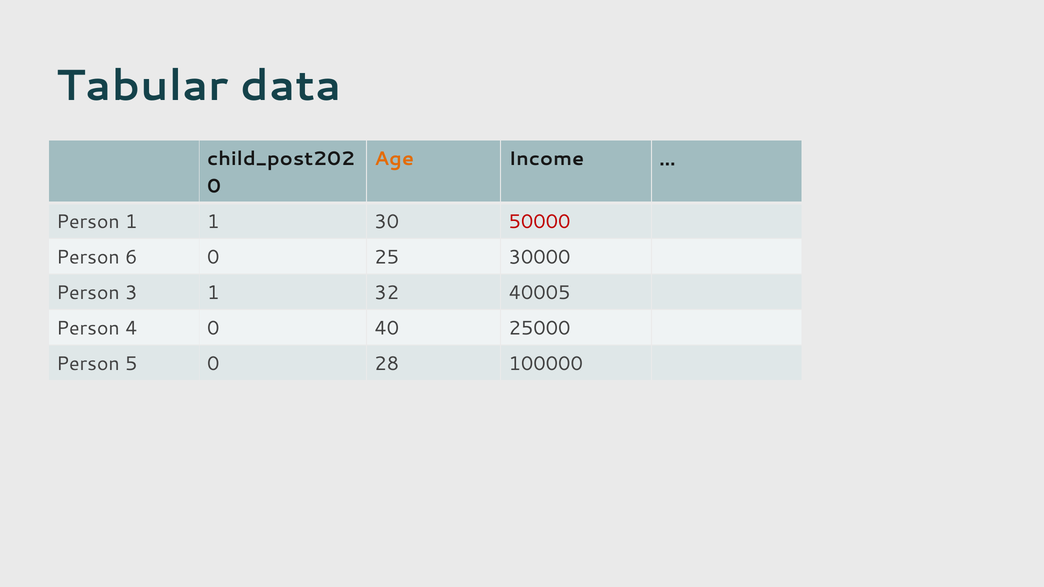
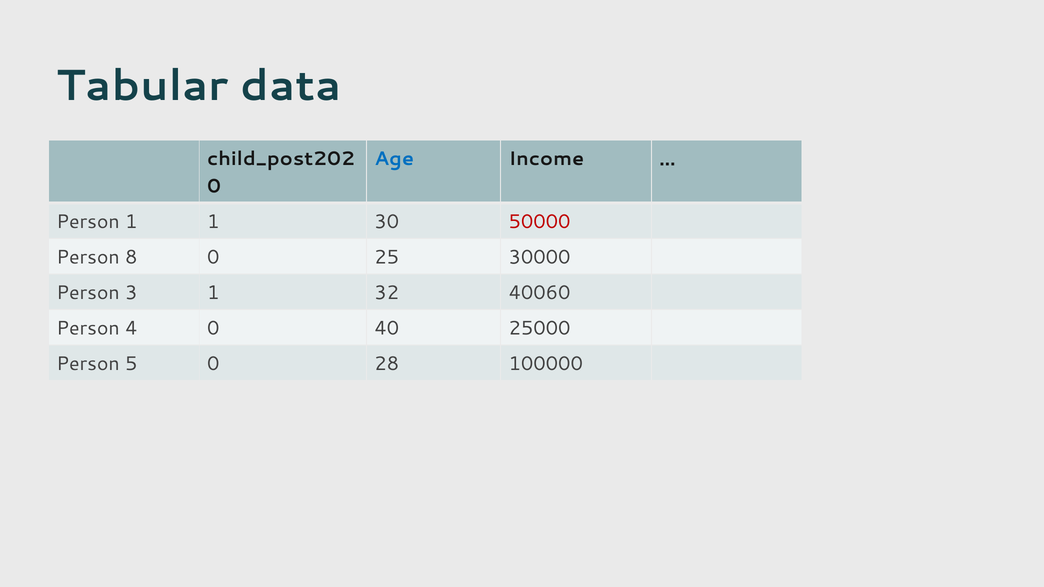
Age colour: orange -> blue
6: 6 -> 8
40005: 40005 -> 40060
